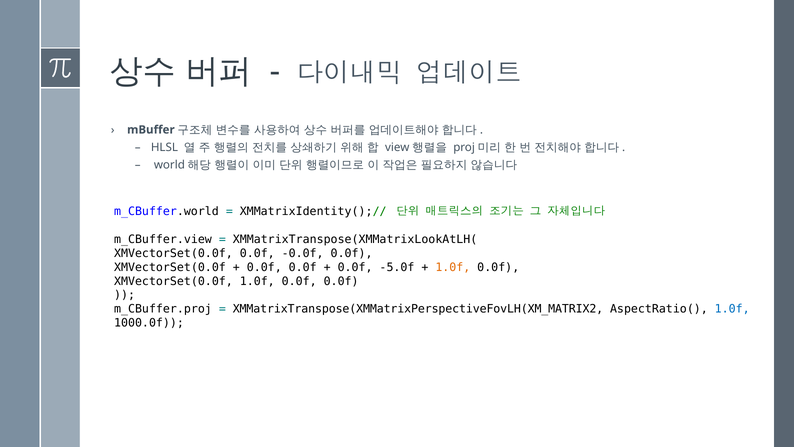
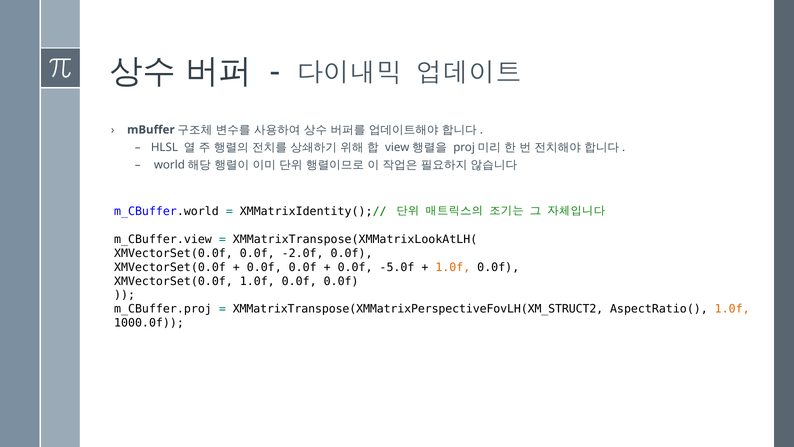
-0.0f: -0.0f -> -2.0f
XMMatrixTranspose(XMMatrixPerspectiveFovLH(XM_MATRIX2: XMMatrixTranspose(XMMatrixPerspectiveFovLH(XM_MATRIX2 -> XMMatrixTranspose(XMMatrixPerspectiveFovLH(XM_STRUCT2
1.0f at (732, 309) colour: blue -> orange
